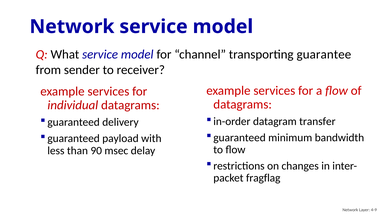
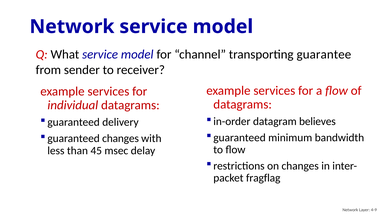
transfer: transfer -> believes
guaranteed payload: payload -> changes
90: 90 -> 45
